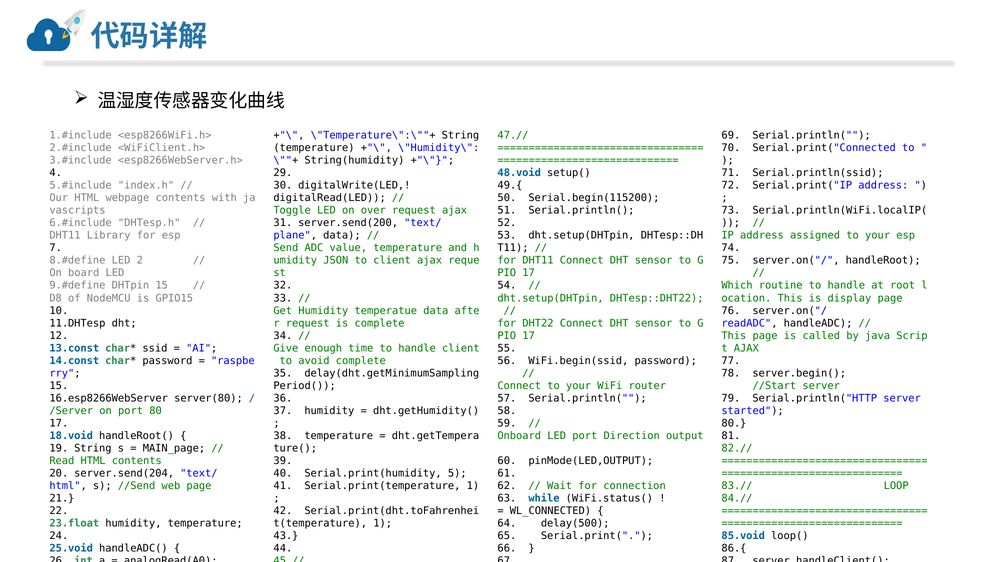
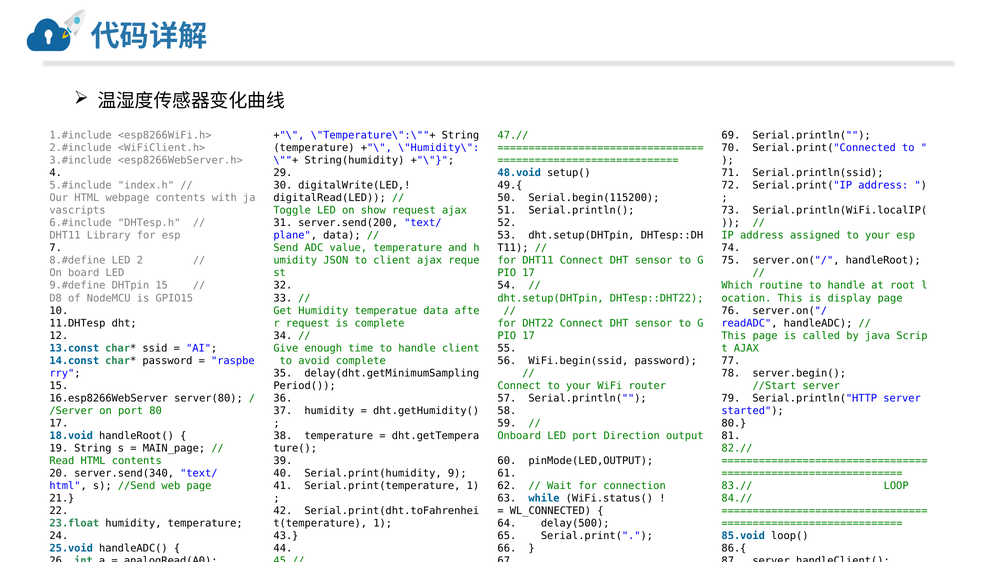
on over: over -> show
server.send(204: server.send(204 -> server.send(340
5: 5 -> 9
